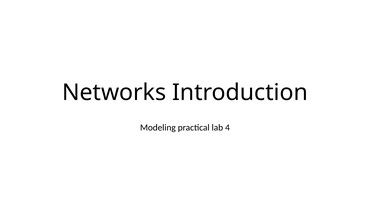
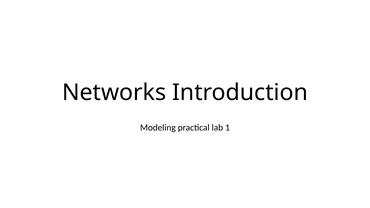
4: 4 -> 1
